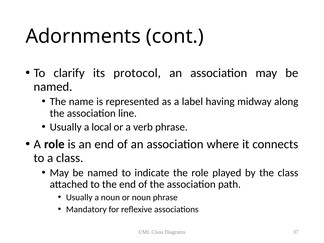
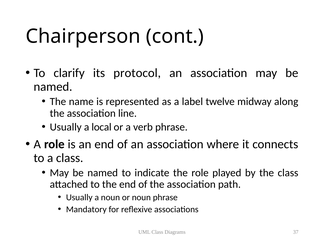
Adornments: Adornments -> Chairperson
having: having -> twelve
